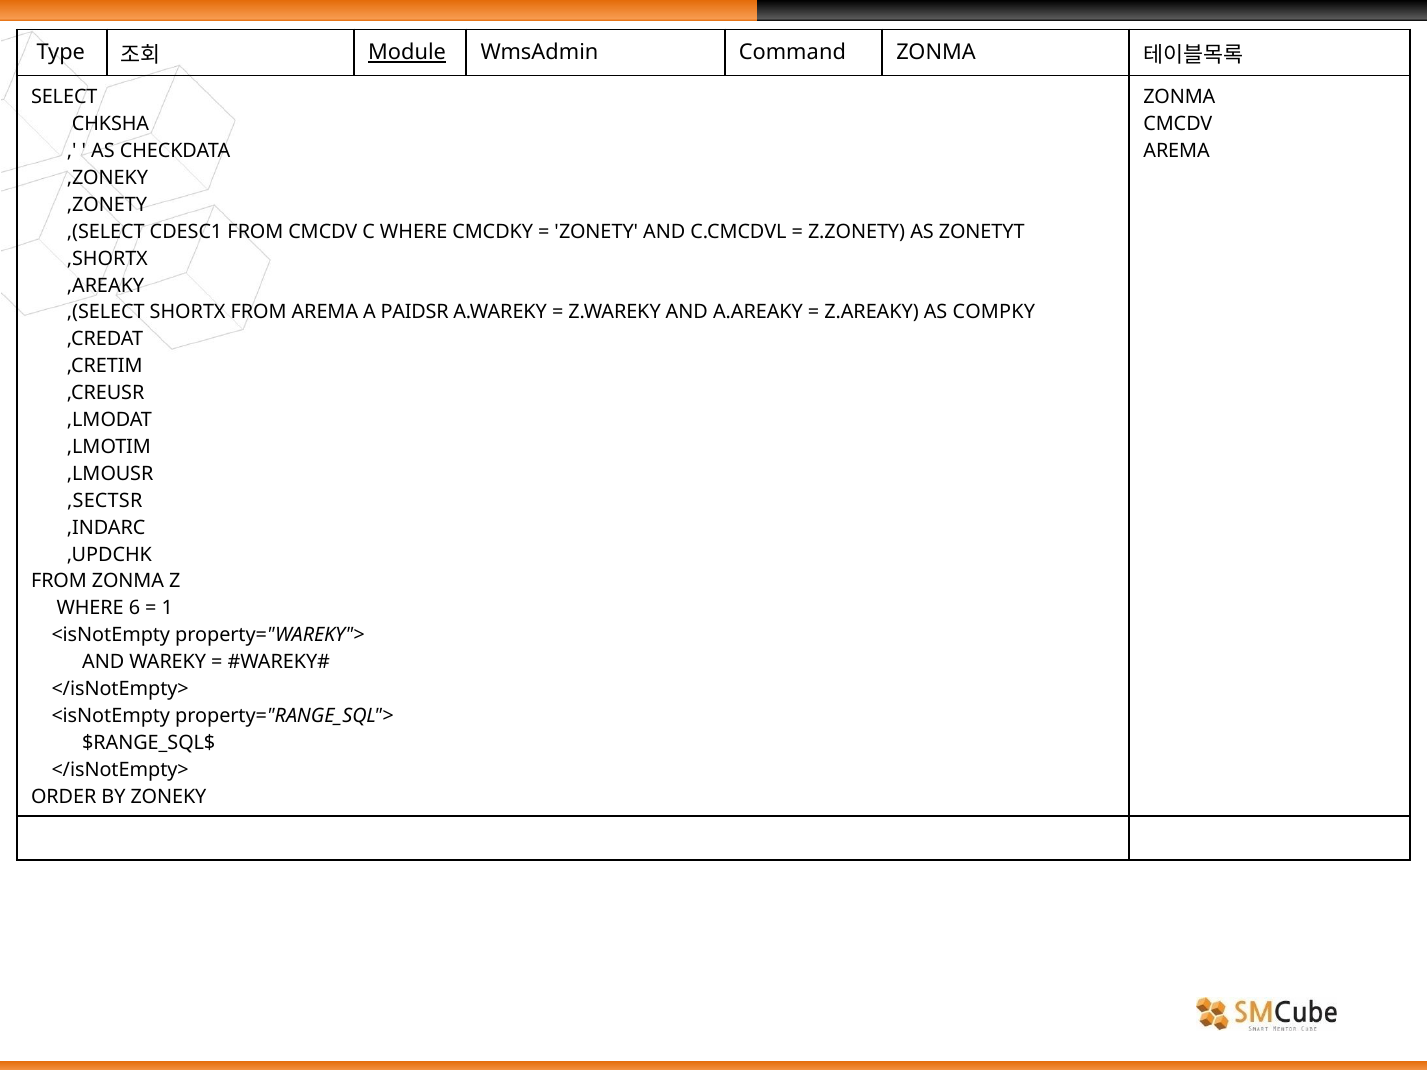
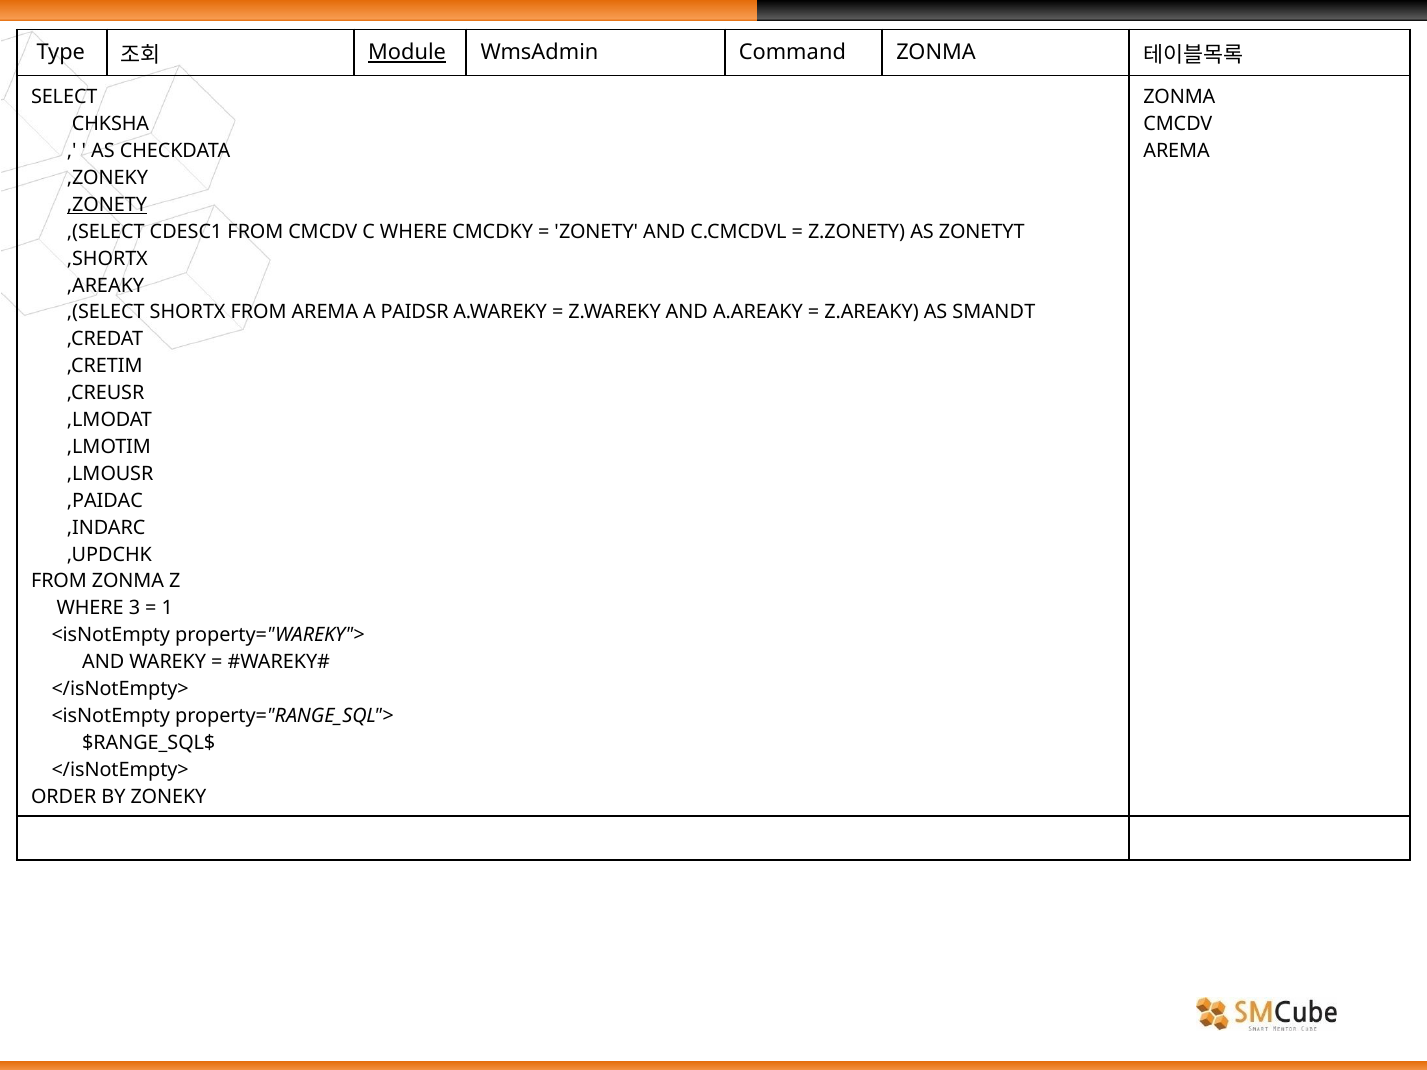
,ZONETY underline: none -> present
COMPKY: COMPKY -> SMANDT
,SECTSR: ,SECTSR -> ,PAIDAC
6: 6 -> 3
